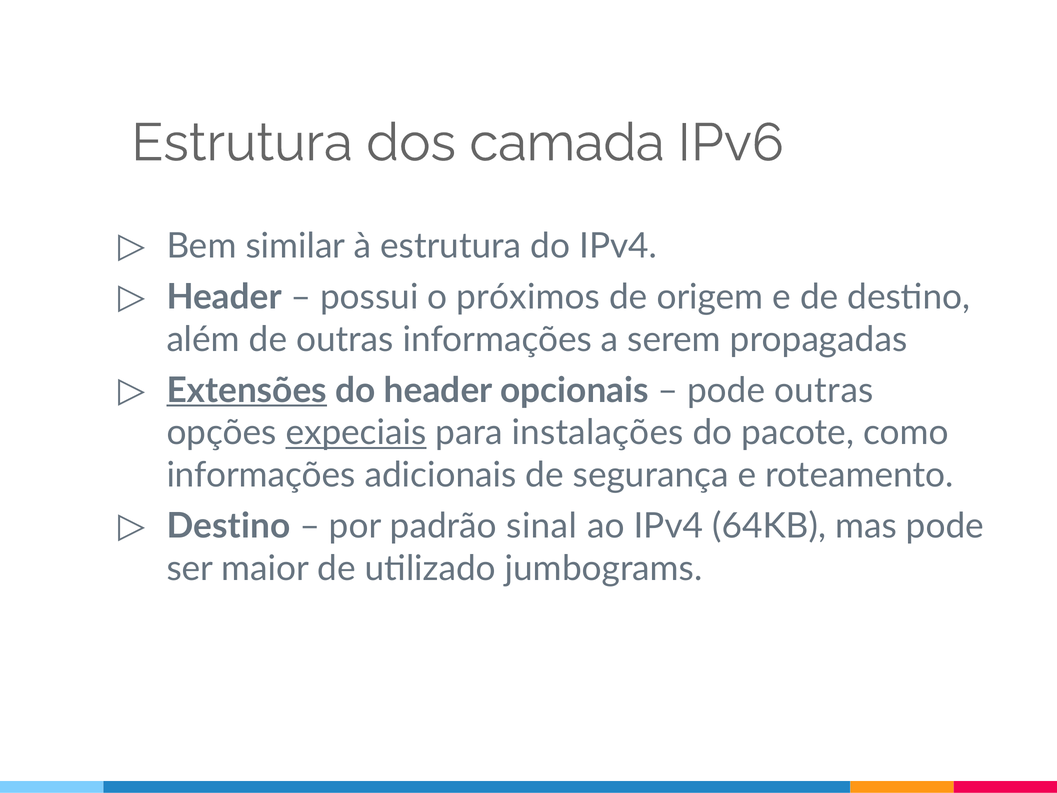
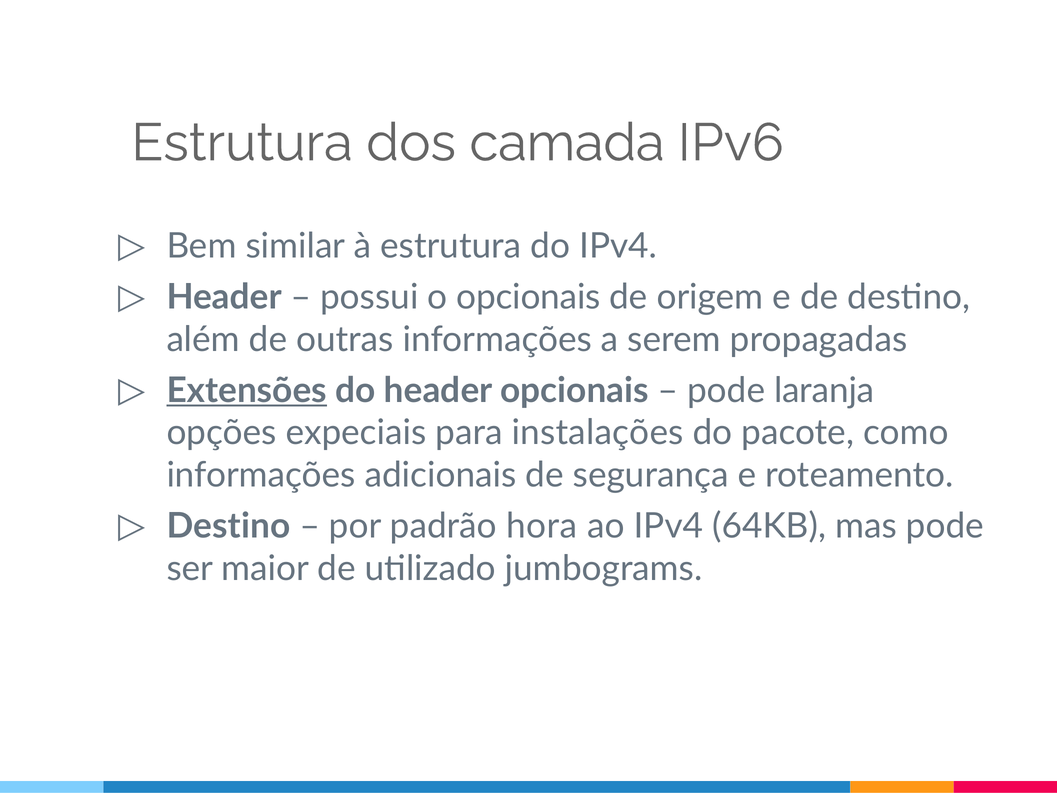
o próximos: próximos -> opcionais
pode outras: outras -> laranja
expeciais underline: present -> none
sinal: sinal -> hora
